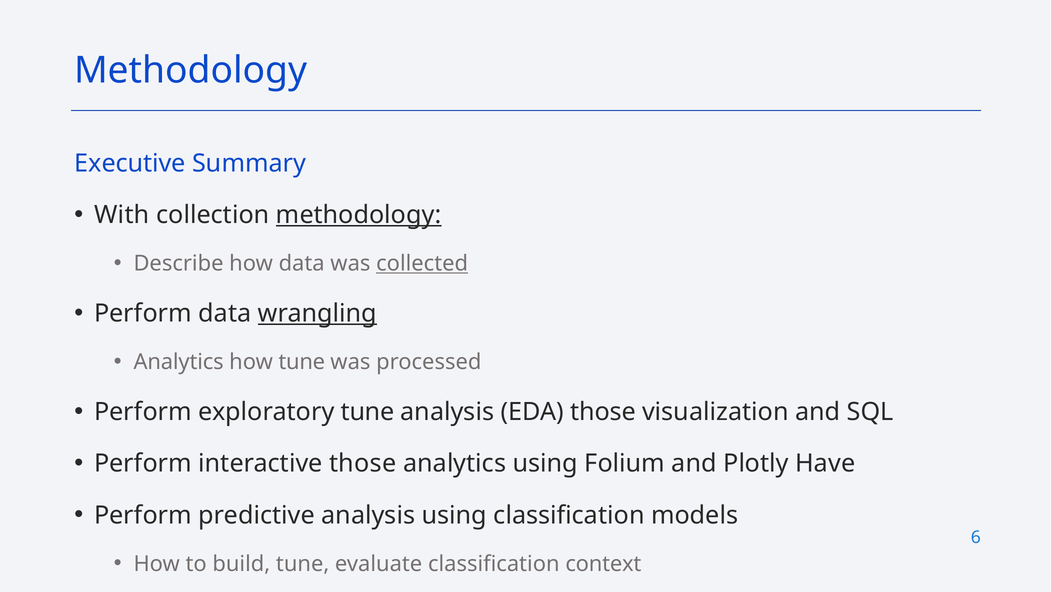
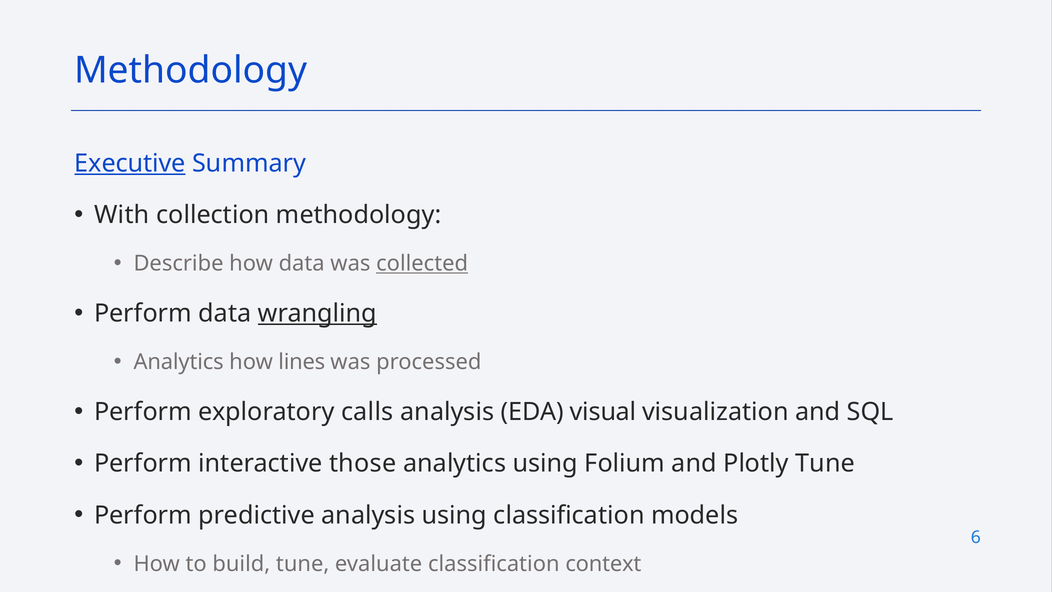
Executive underline: none -> present
methodology at (359, 215) underline: present -> none
how tune: tune -> lines
exploratory tune: tune -> calls
EDA those: those -> visual
Plotly Have: Have -> Tune
